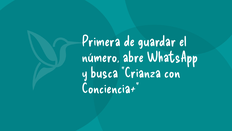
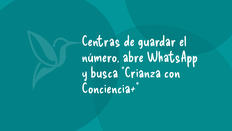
Primera: Primera -> Centras
